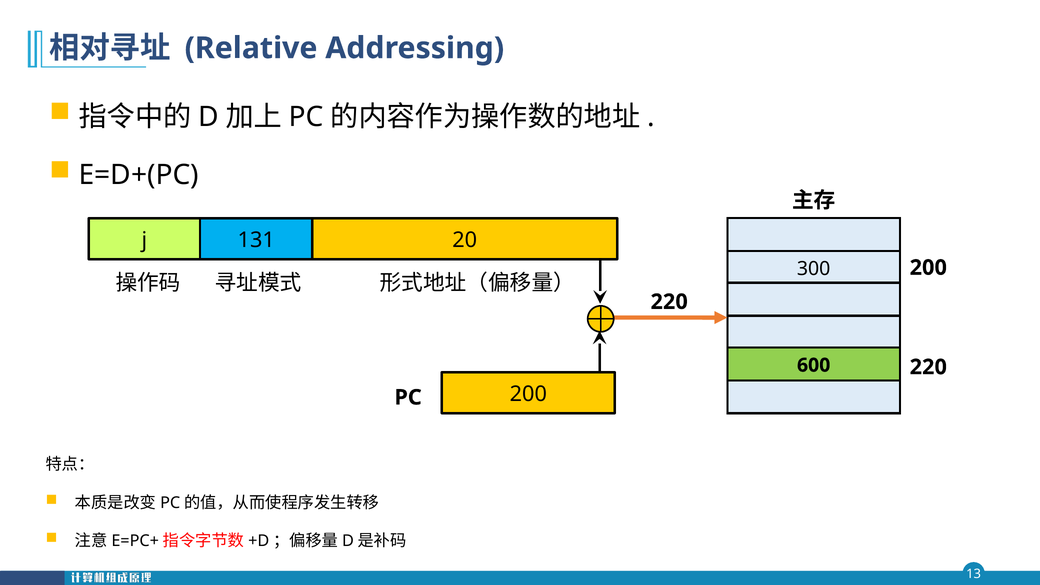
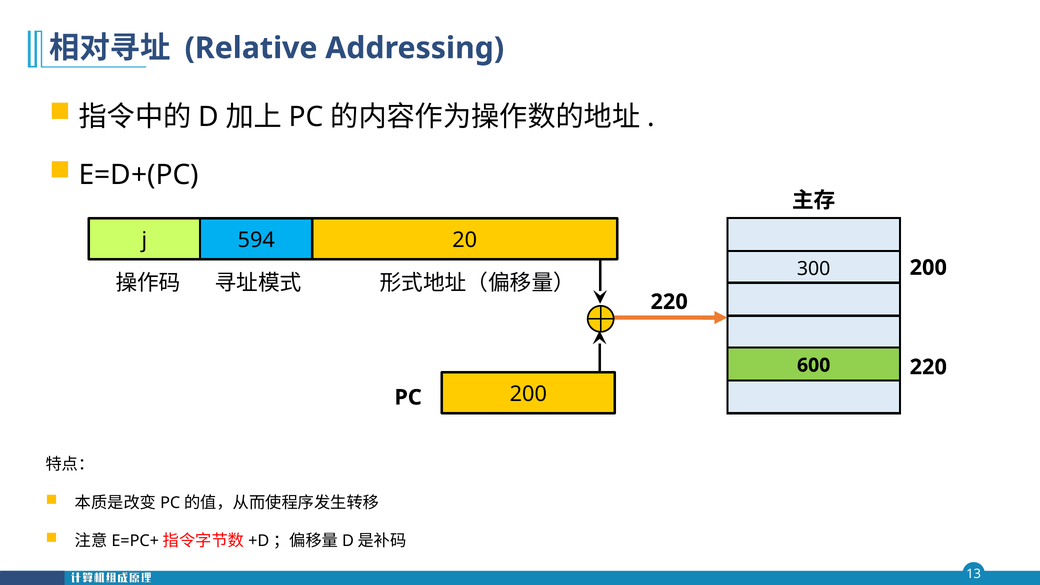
131: 131 -> 594
